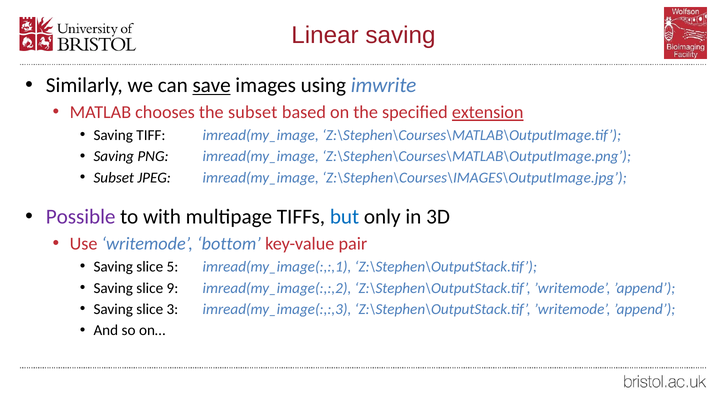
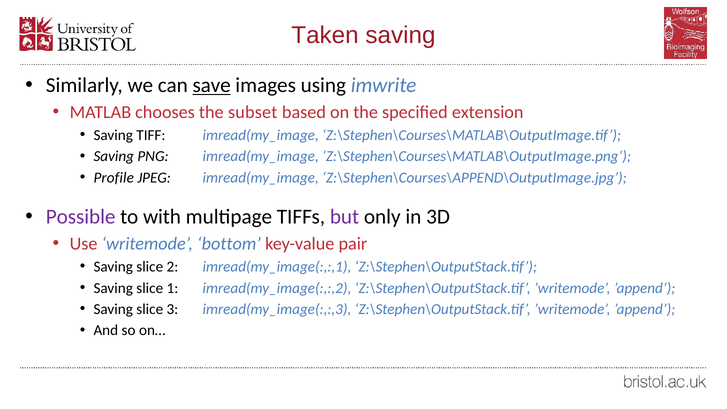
Linear: Linear -> Taken
extension underline: present -> none
Subset at (114, 178): Subset -> Profile
Z:\Stephen\Courses\IMAGES\OutputImage.jpg: Z:\Stephen\Courses\IMAGES\OutputImage.jpg -> Z:\Stephen\Courses\APPEND\OutputImage.jpg
but colour: blue -> purple
5: 5 -> 2
9: 9 -> 1
